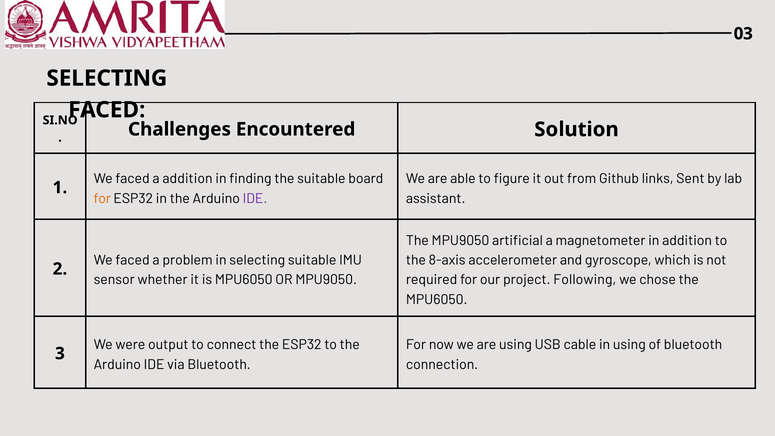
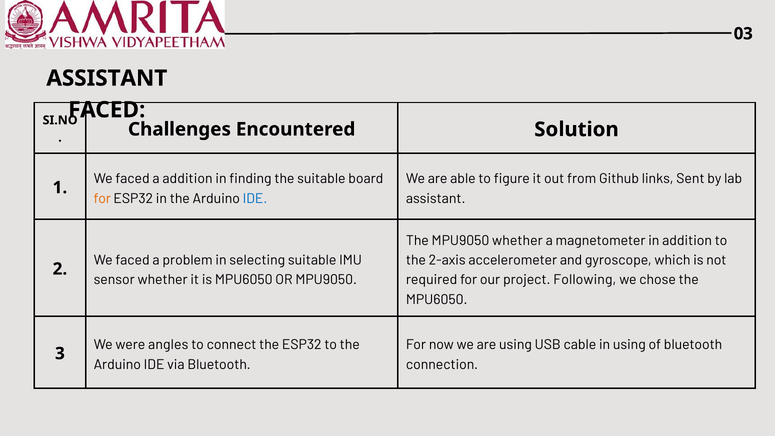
SELECTING at (107, 78): SELECTING -> ASSISTANT
IDE at (255, 198) colour: purple -> blue
MPU9050 artificial: artificial -> whether
8-axis: 8-axis -> 2-axis
output: output -> angles
